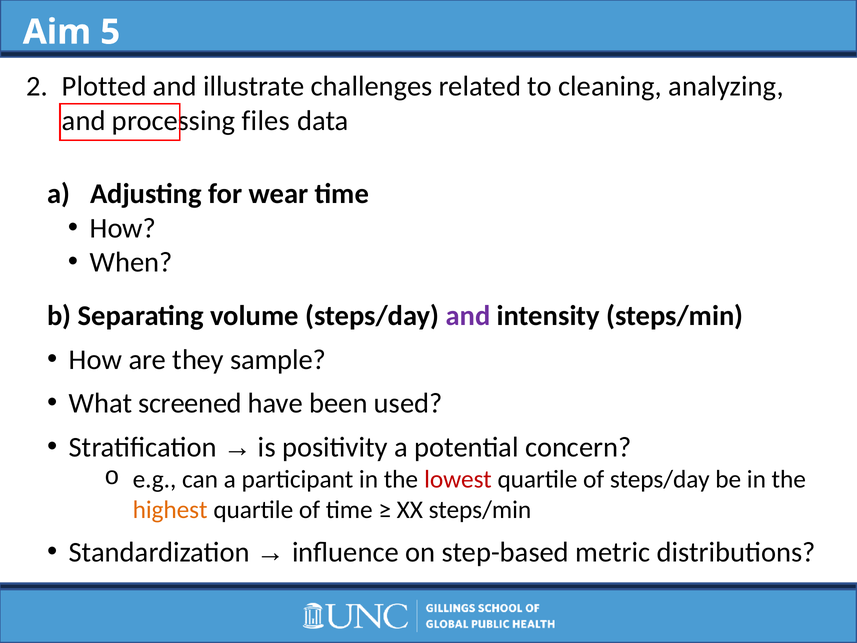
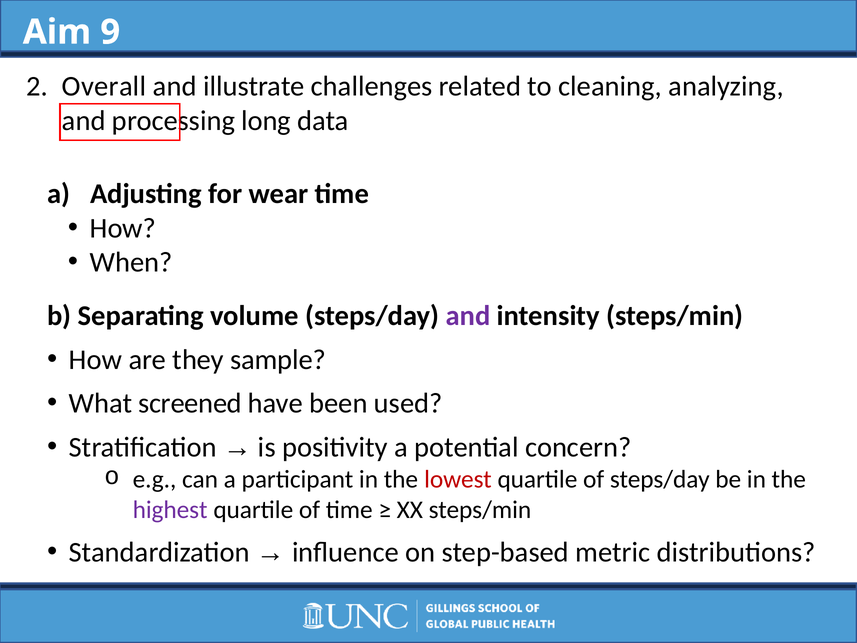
5: 5 -> 9
Plotted: Plotted -> Overall
files: files -> long
highest colour: orange -> purple
